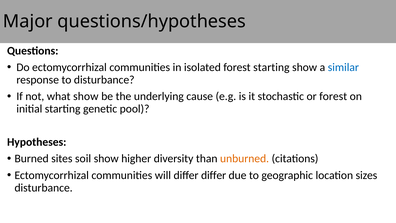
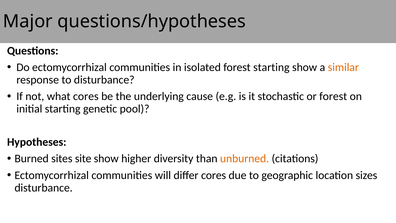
similar colour: blue -> orange
what show: show -> cores
soil: soil -> site
differ differ: differ -> cores
